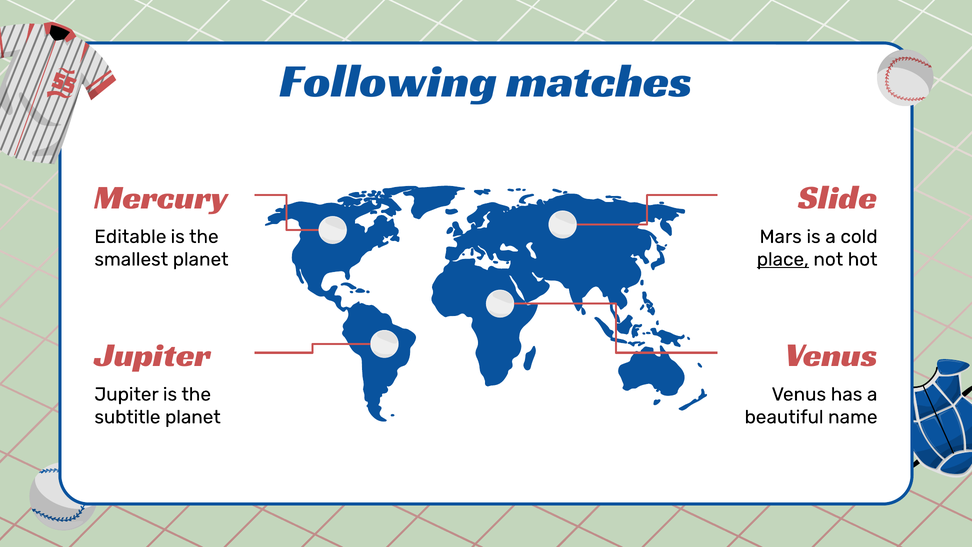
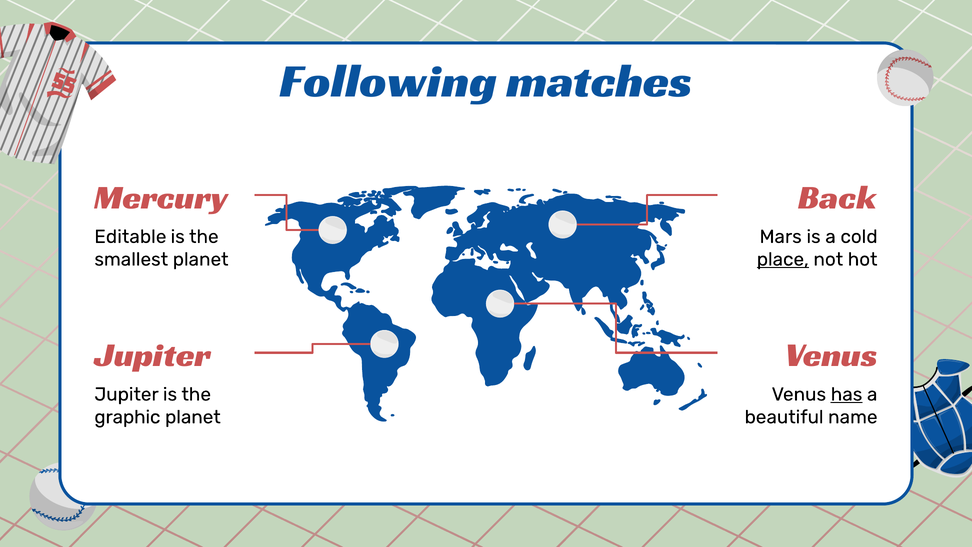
Slide: Slide -> Back
has underline: none -> present
subtitle: subtitle -> graphic
